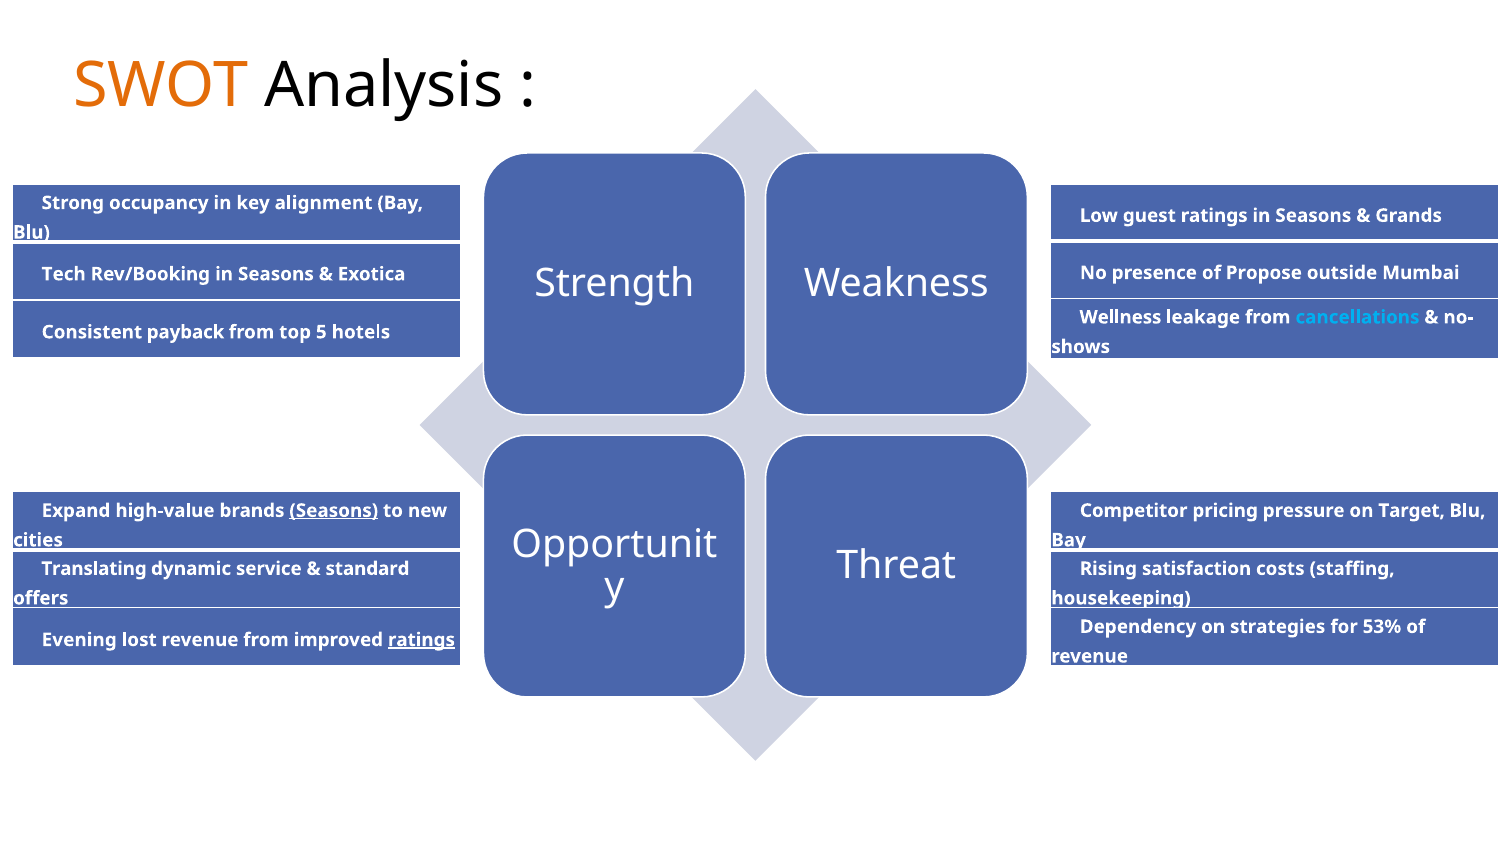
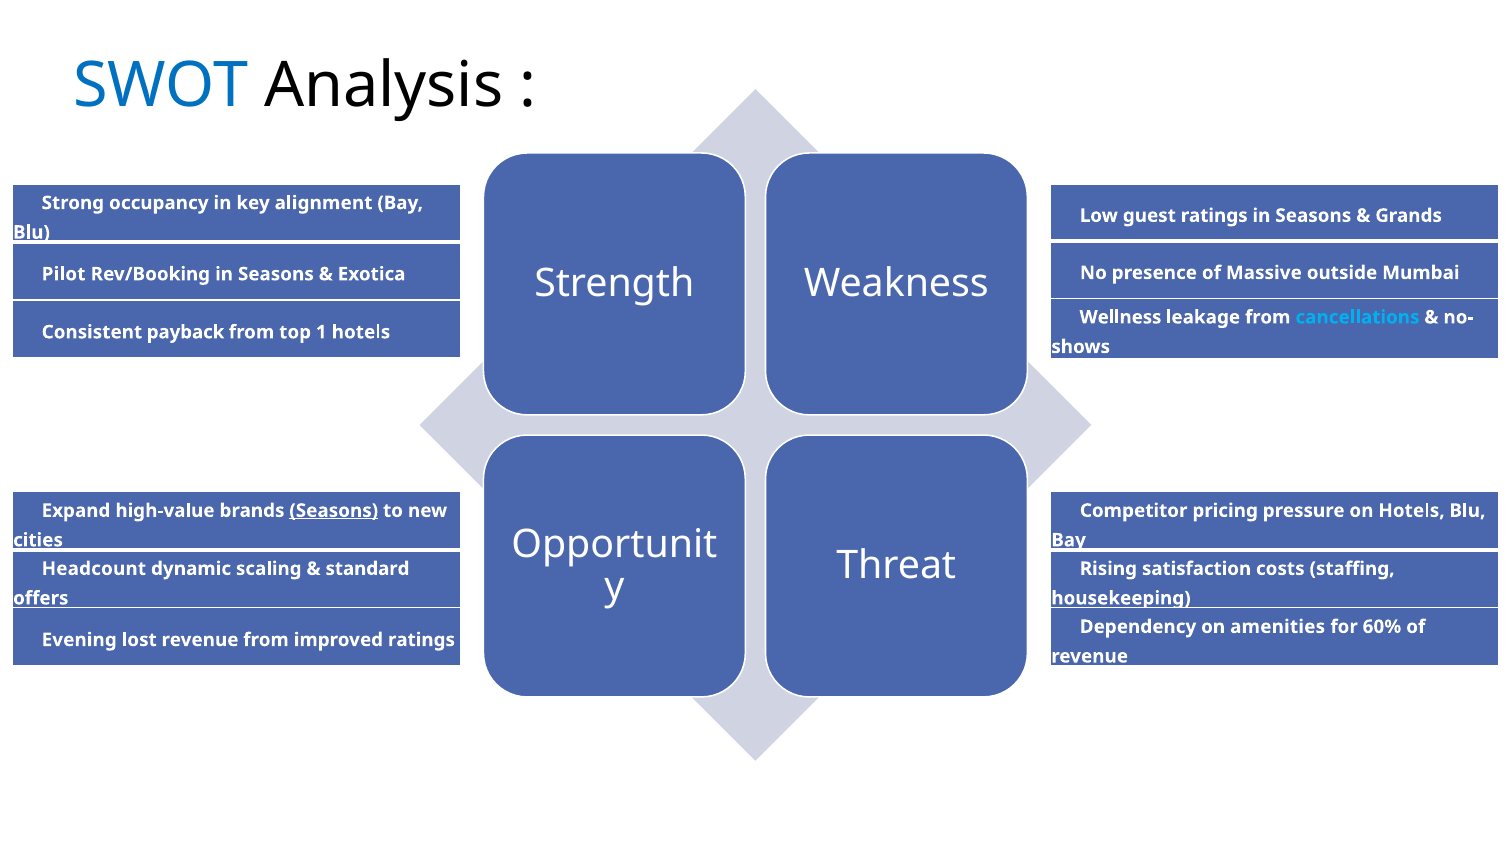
SWOT colour: orange -> blue
Propose: Propose -> Massive
Tech: Tech -> Pilot
5: 5 -> 1
on Target: Target -> Hotels
Translating: Translating -> Headcount
service: service -> scaling
strategies: strategies -> amenities
53%: 53% -> 60%
ratings at (421, 640) underline: present -> none
